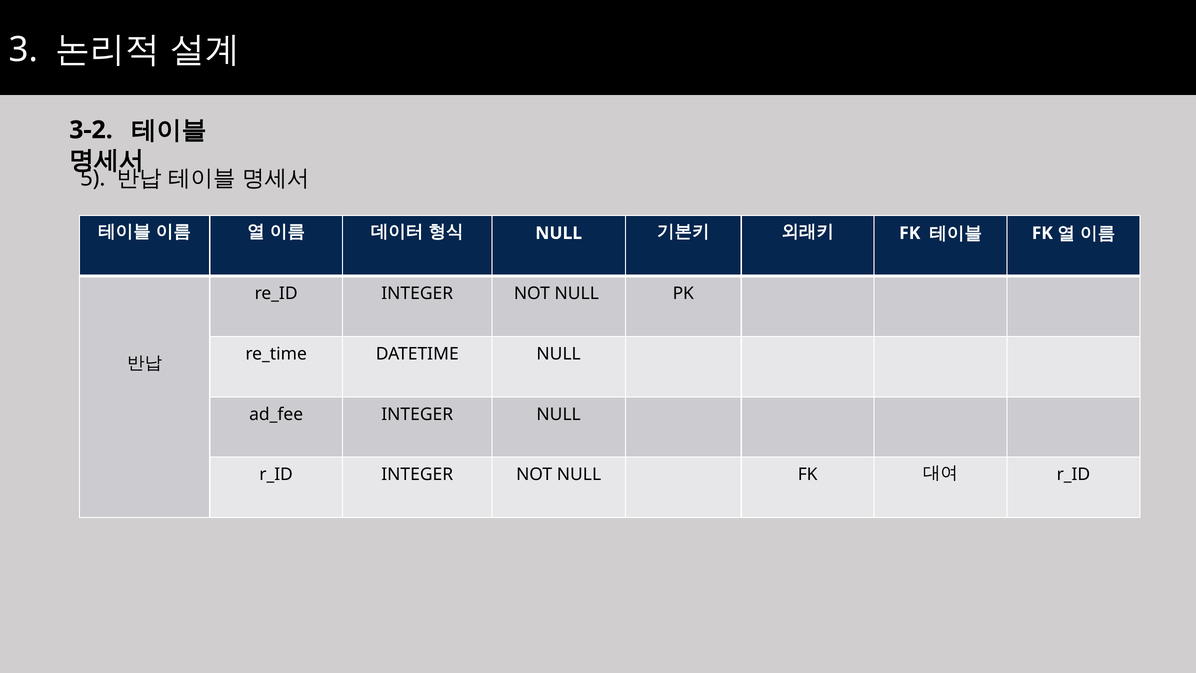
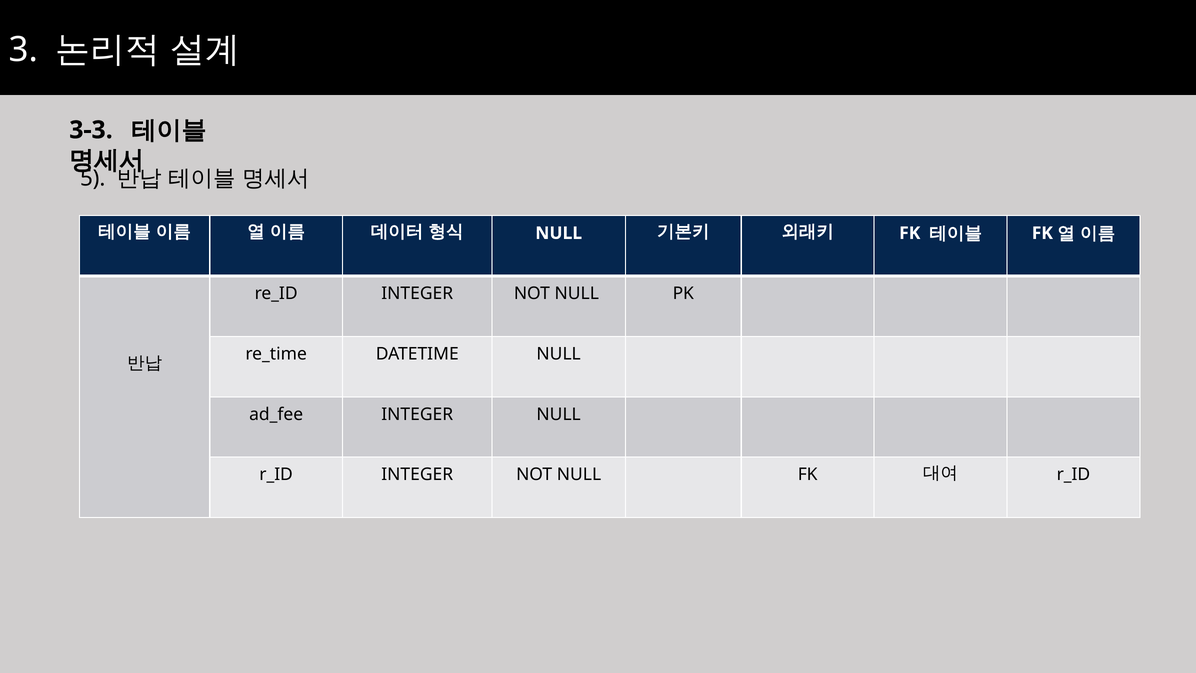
3-2: 3-2 -> 3-3
